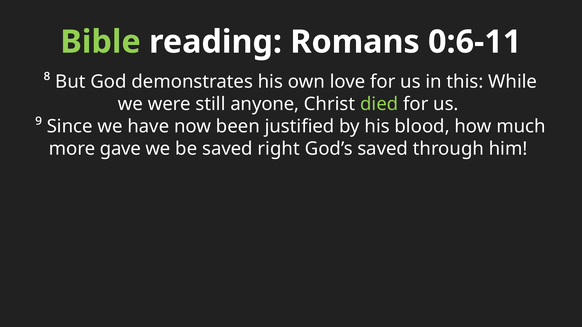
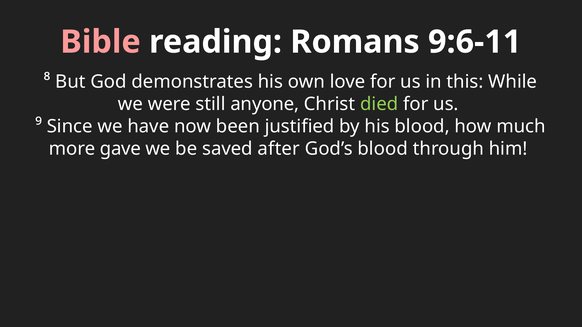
Bible colour: light green -> pink
0:6-11: 0:6-11 -> 9:6-11
right: right -> after
God’s saved: saved -> blood
